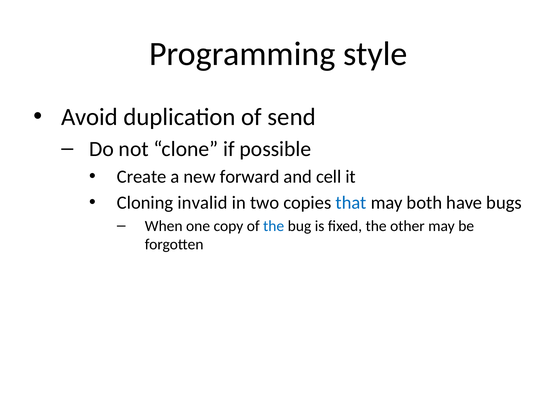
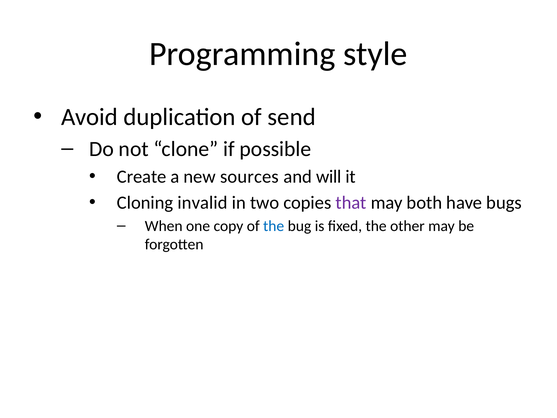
forward: forward -> sources
cell: cell -> will
that colour: blue -> purple
